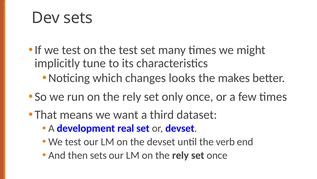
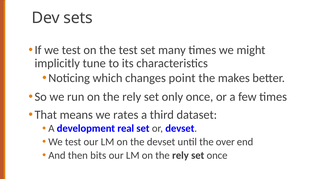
looks: looks -> point
want: want -> rates
verb: verb -> over
then sets: sets -> bits
